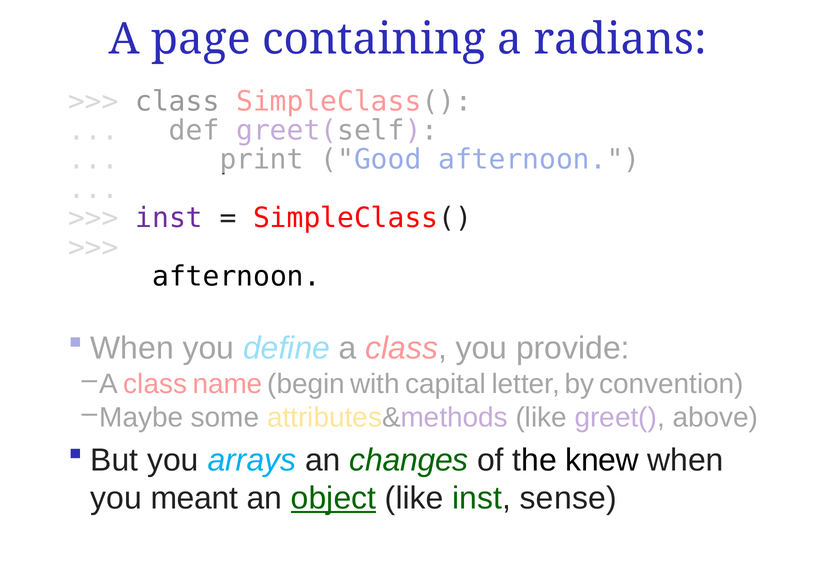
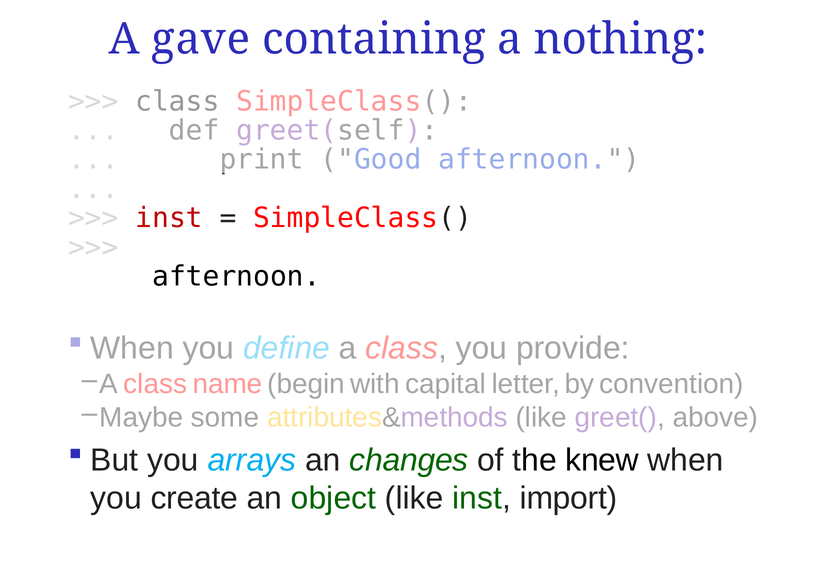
page: page -> gave
radians: radians -> nothing
inst at (169, 218) colour: purple -> red
meant: meant -> create
object underline: present -> none
sense: sense -> import
